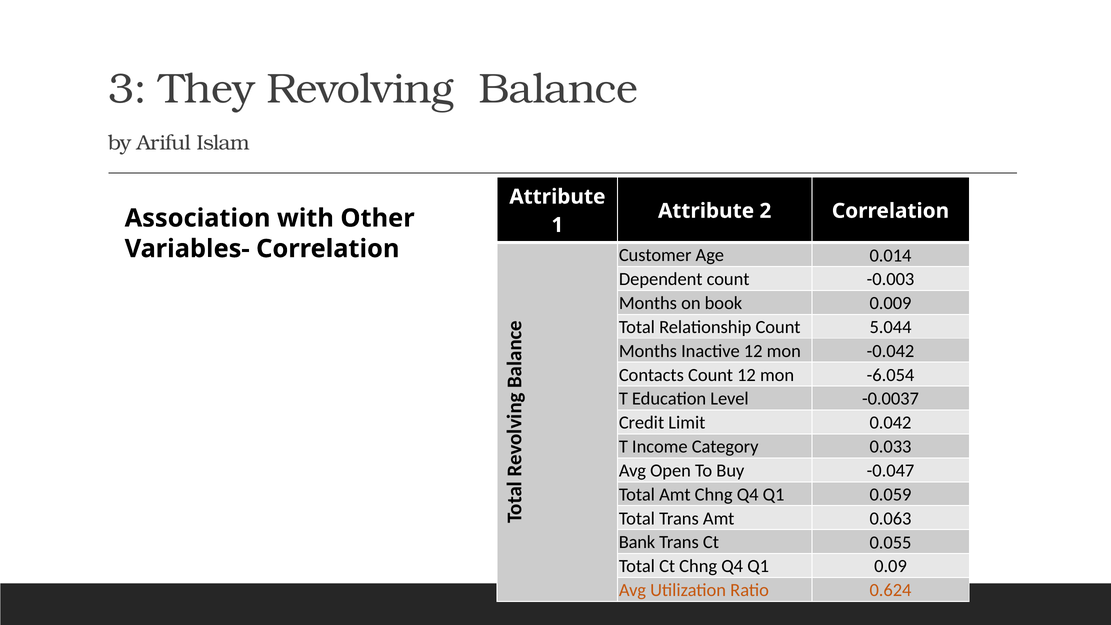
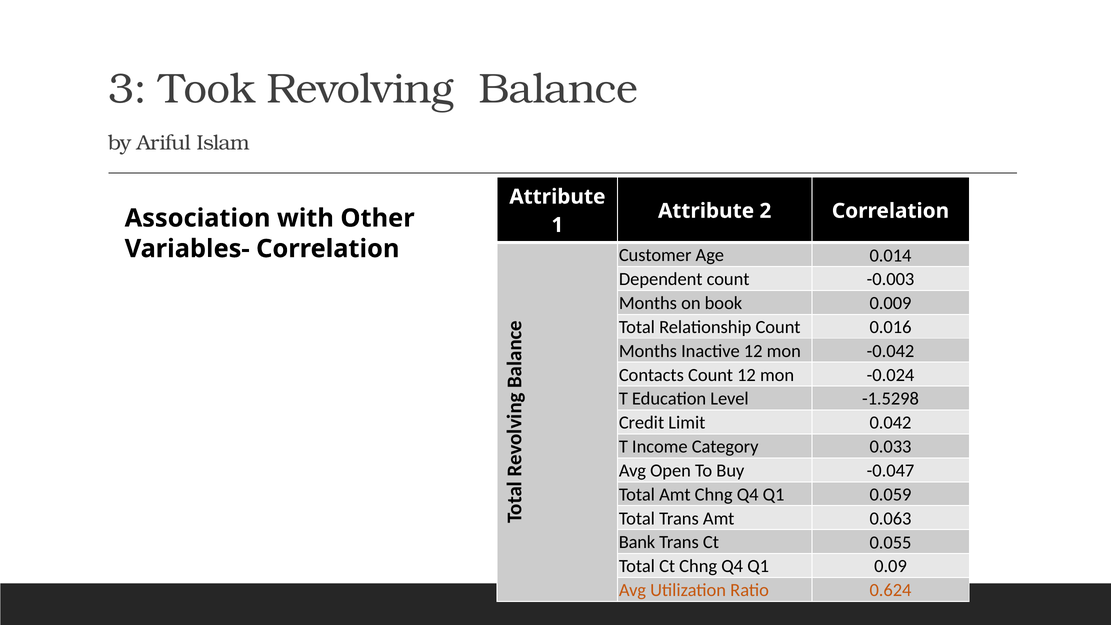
They: They -> Took
5.044: 5.044 -> 0.016
-6.054: -6.054 -> -0.024
-0.0037: -0.0037 -> -1.5298
